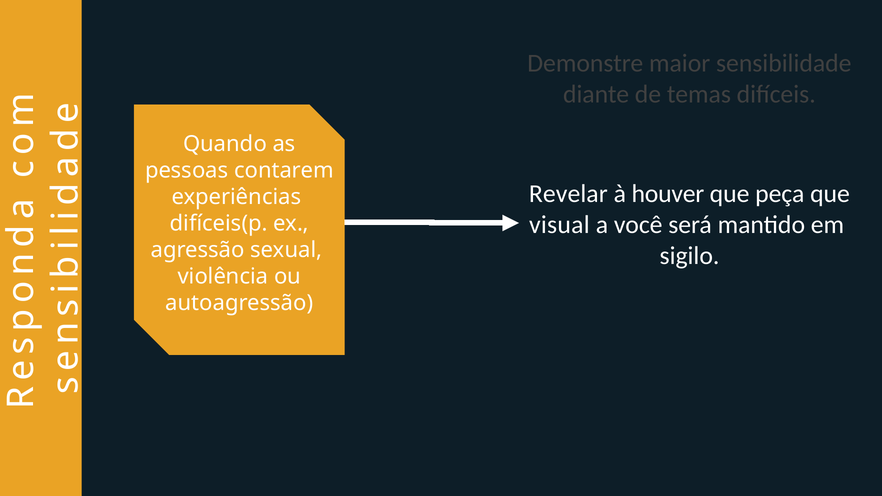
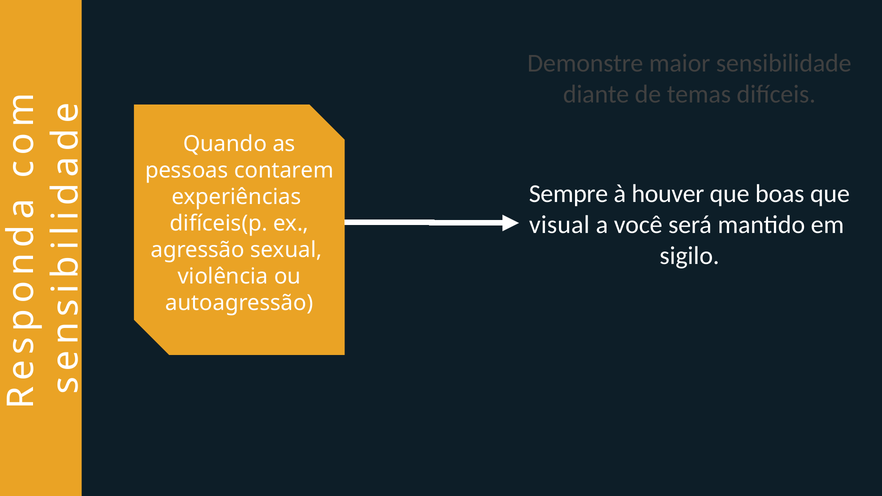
Revelar at (568, 194): Revelar -> Sempre
peça: peça -> boas
